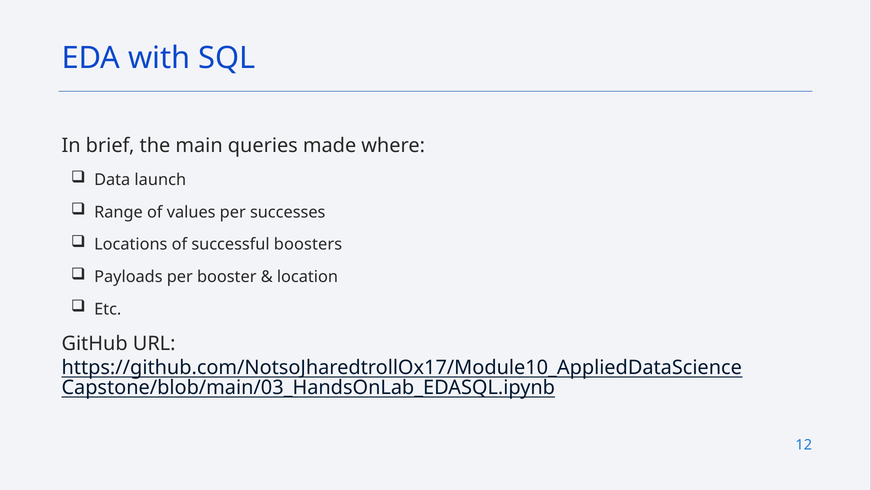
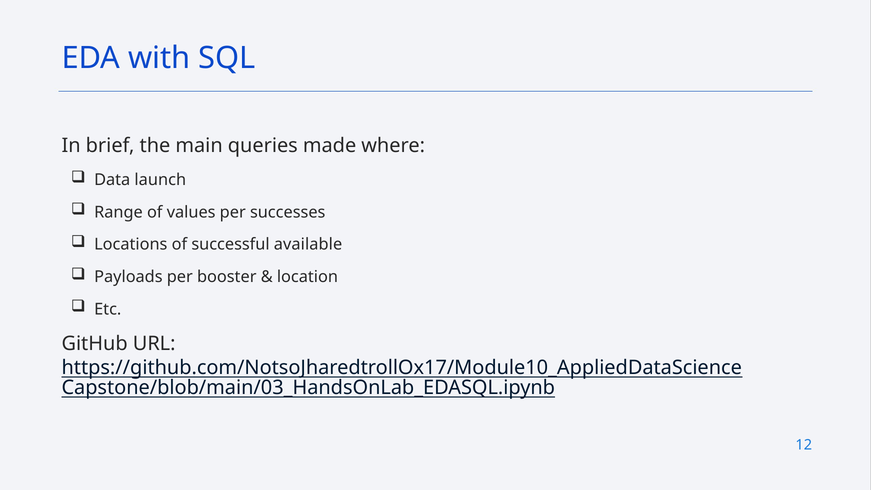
boosters: boosters -> available
